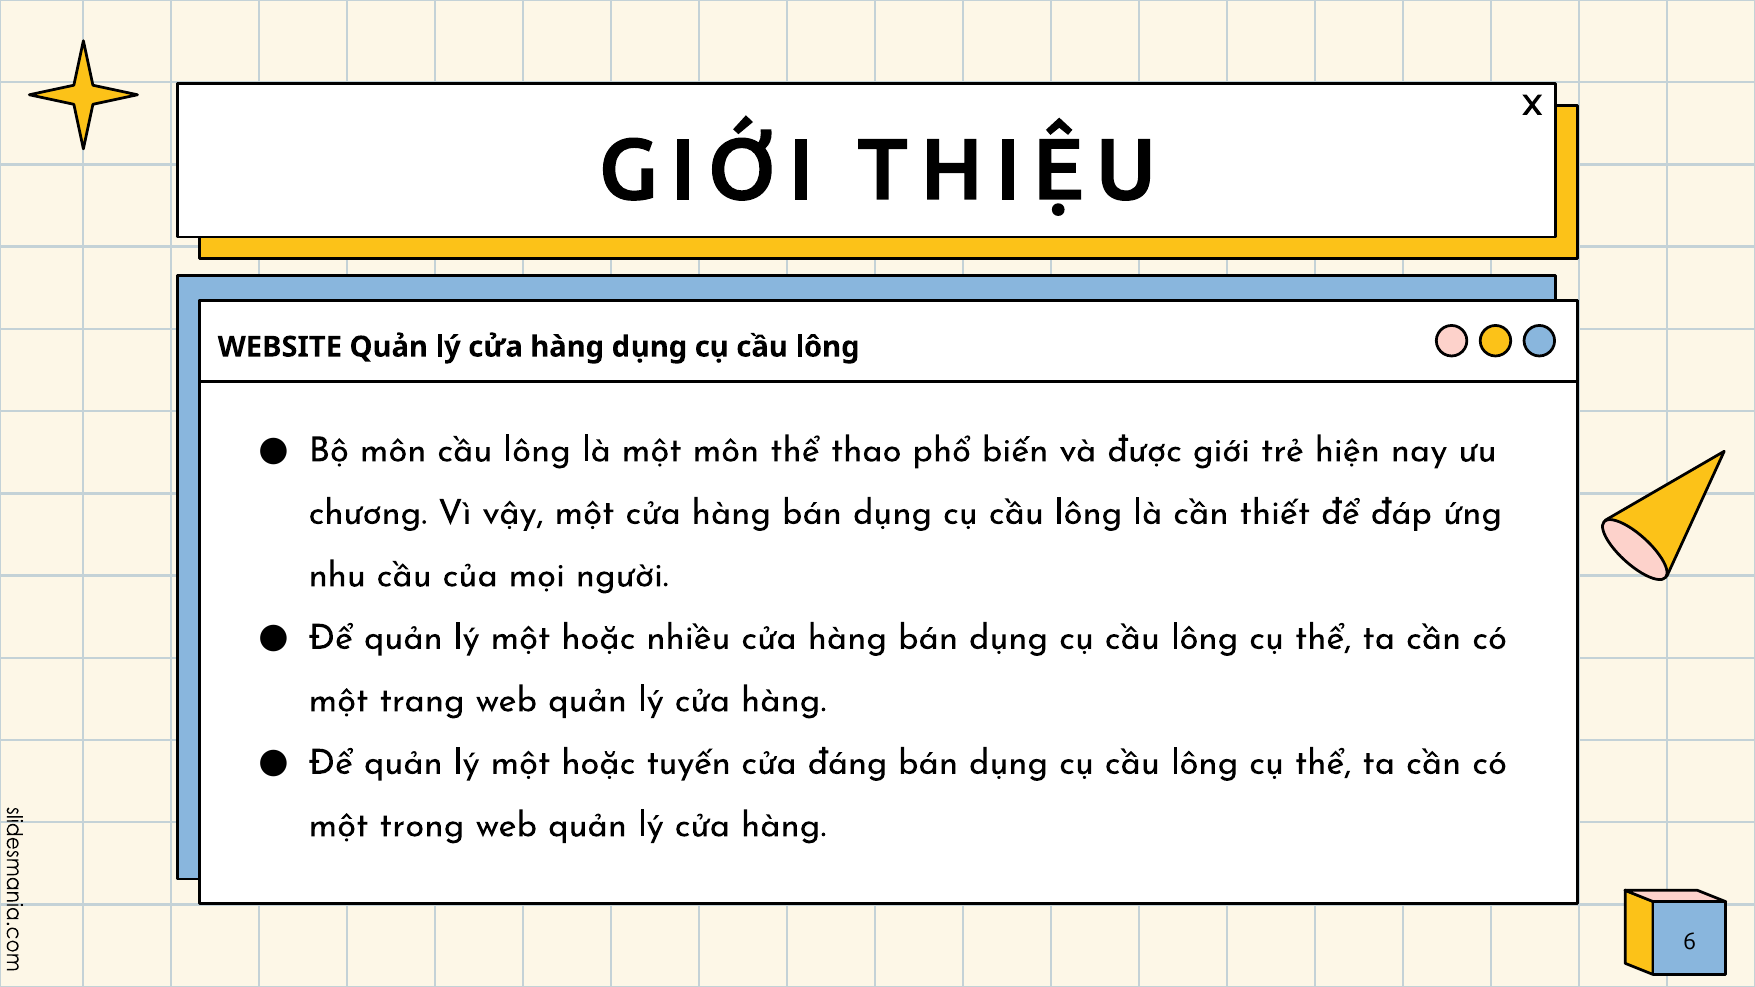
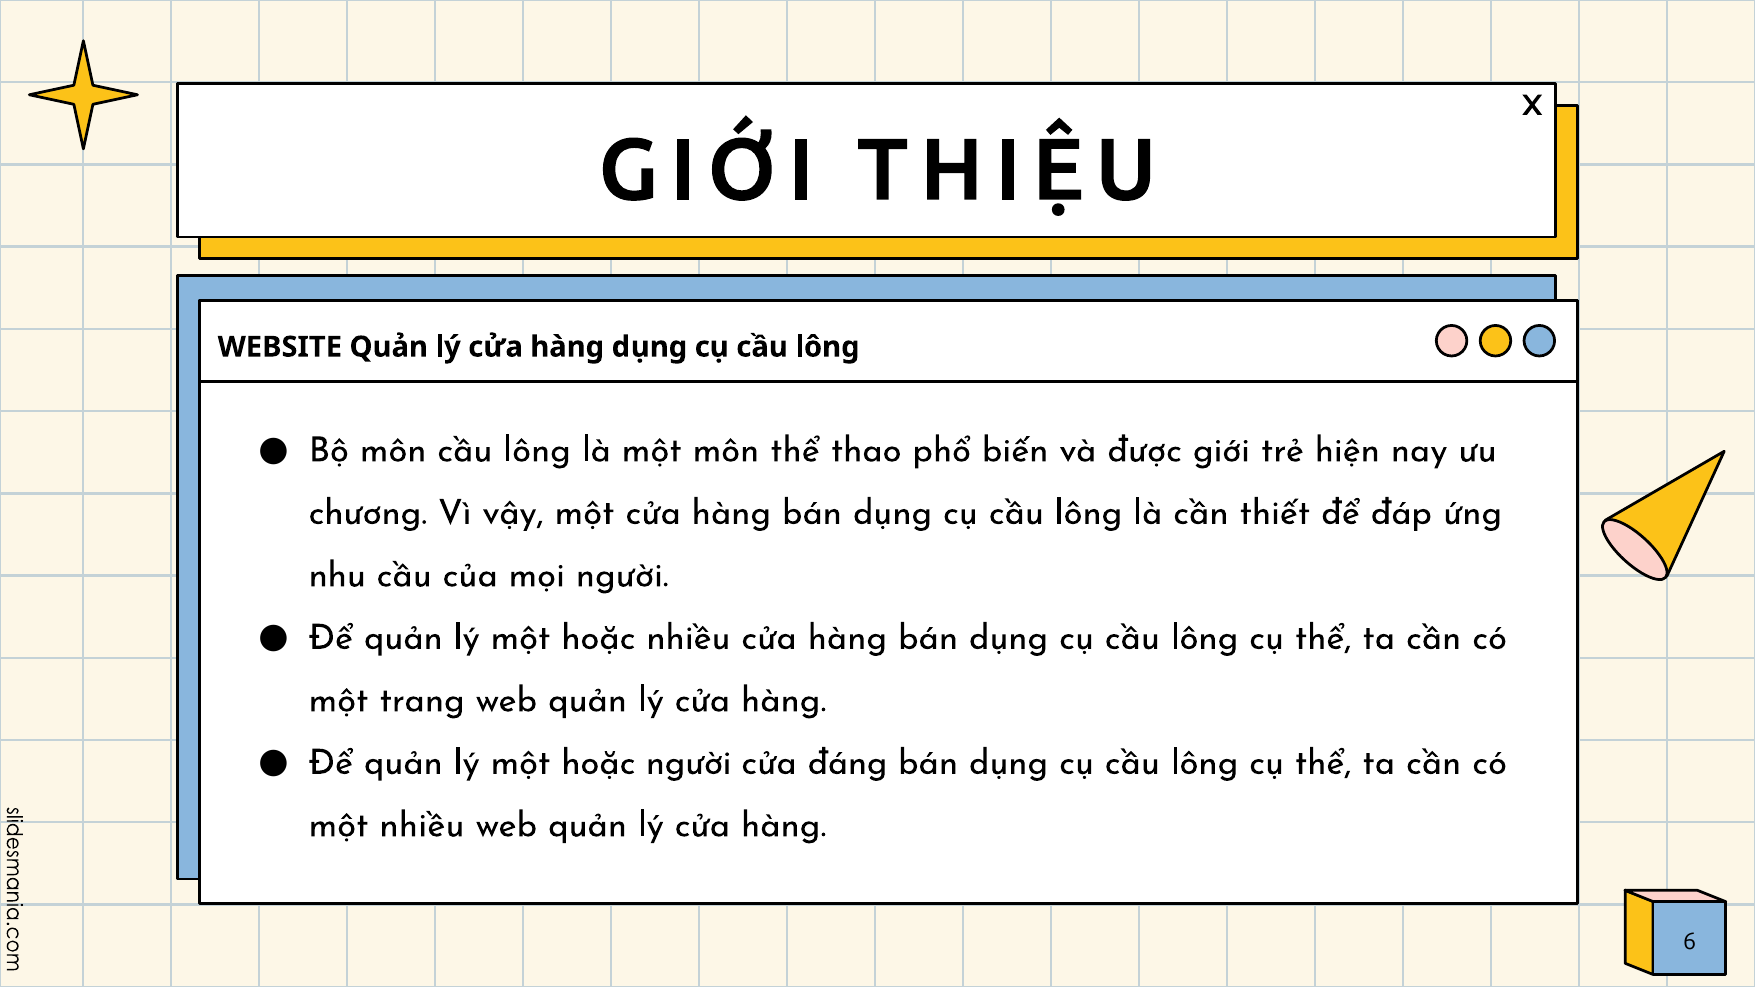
hoặc tuyến: tuyến -> người
một trong: trong -> nhiều
